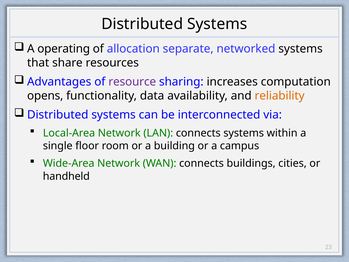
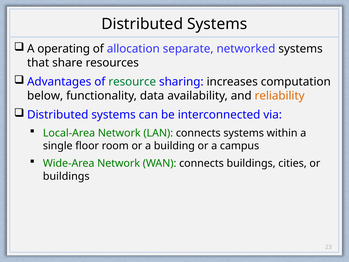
resource colour: purple -> green
opens: opens -> below
handheld at (66, 176): handheld -> buildings
